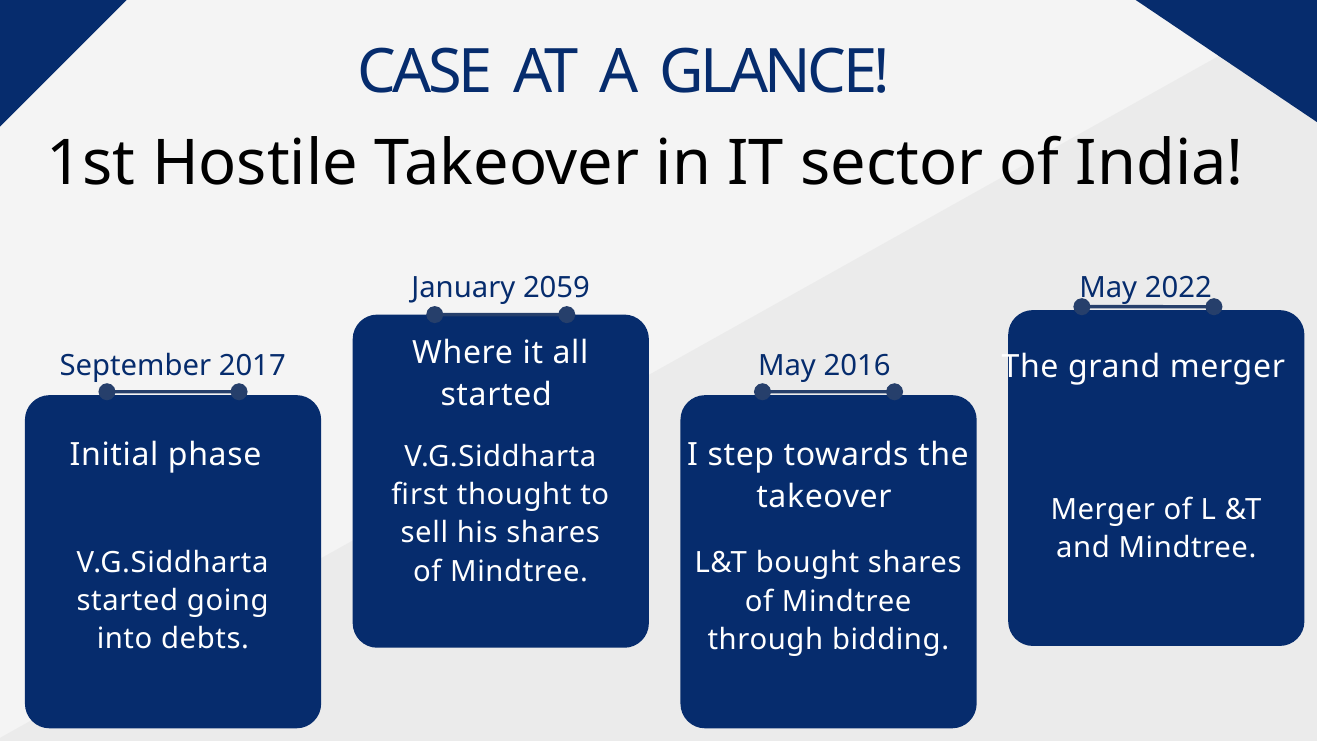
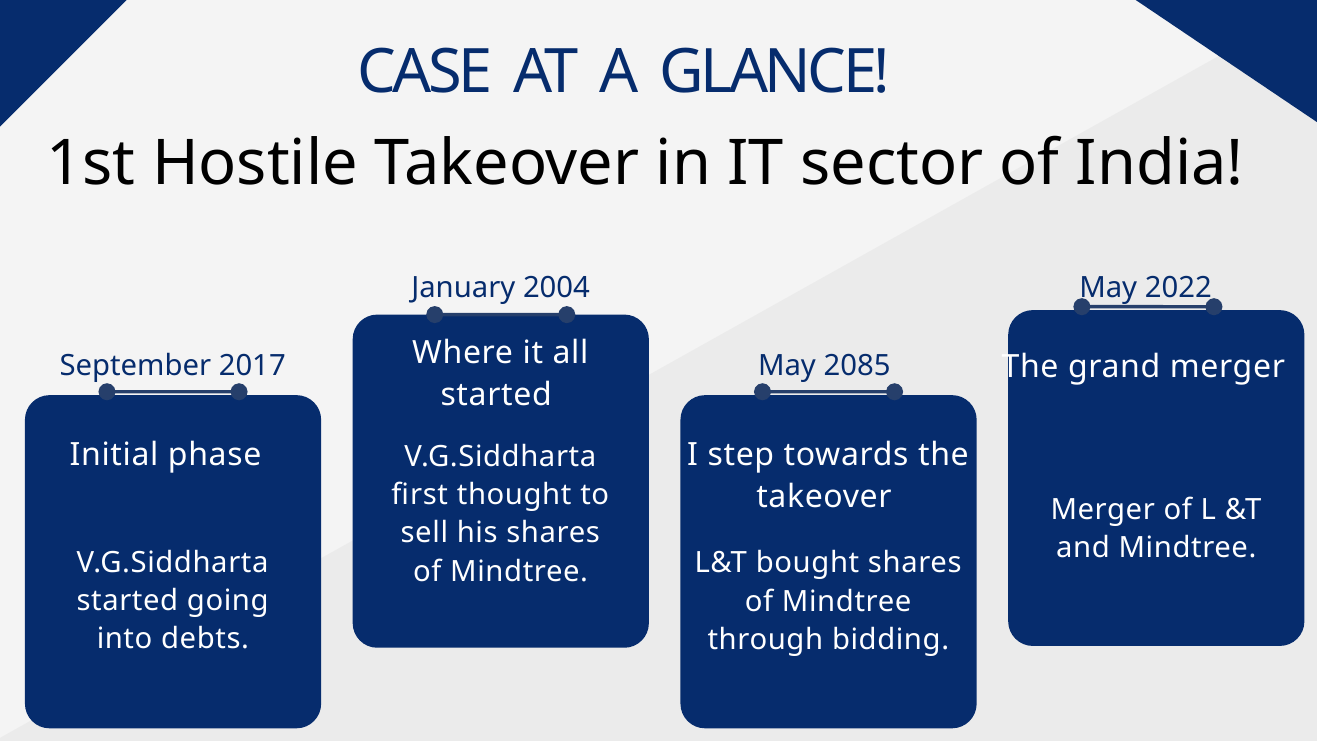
2059: 2059 -> 2004
2016: 2016 -> 2085
